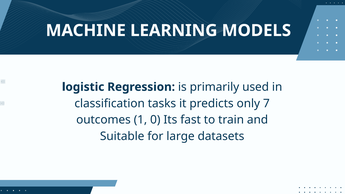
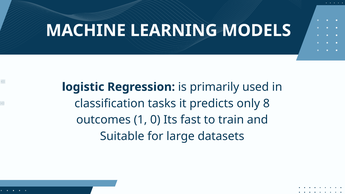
7: 7 -> 8
